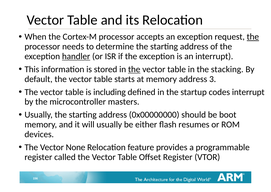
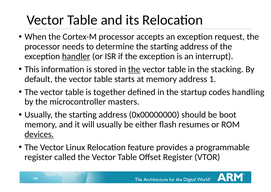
the at (253, 37) underline: present -> none
3: 3 -> 1
including: including -> together
codes interrupt: interrupt -> handling
devices underline: none -> present
None: None -> Linux
